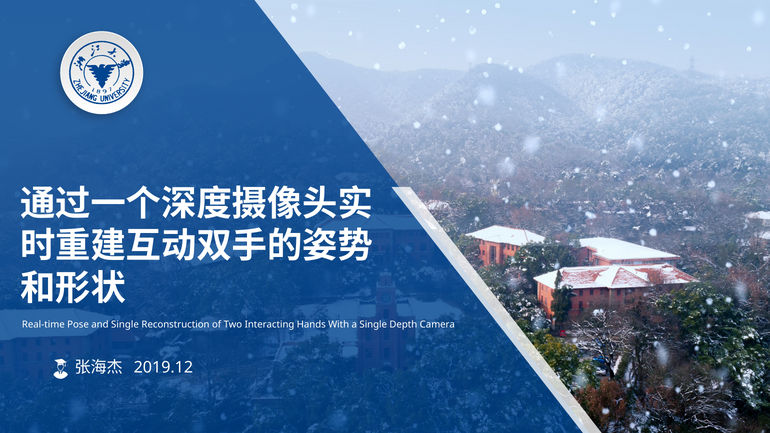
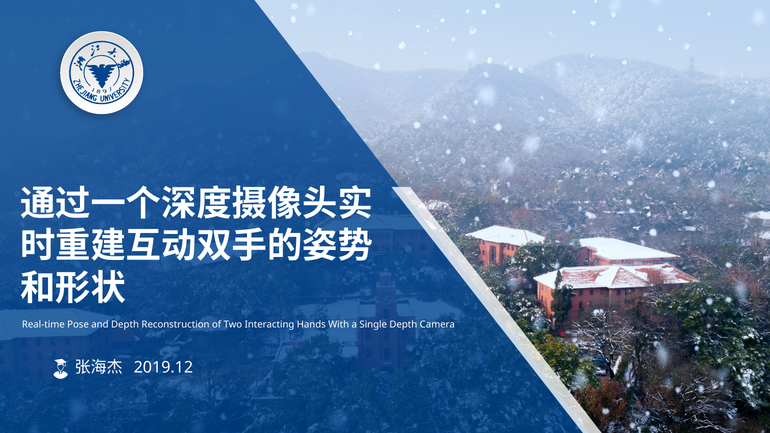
and Single: Single -> Depth
